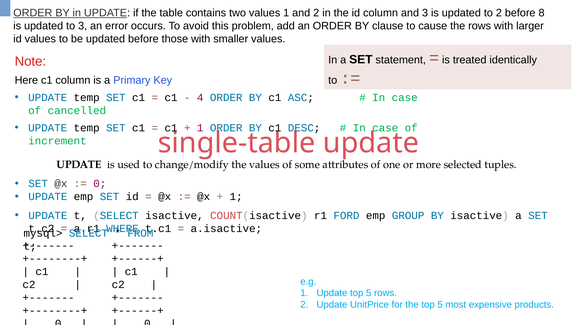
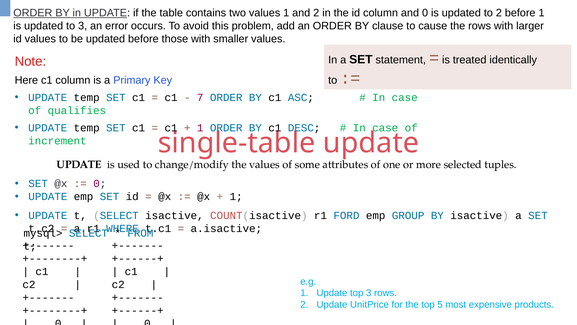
and 3: 3 -> 0
before 8: 8 -> 1
4: 4 -> 7
cancelled: cancelled -> qualifies
Update top 5: 5 -> 3
